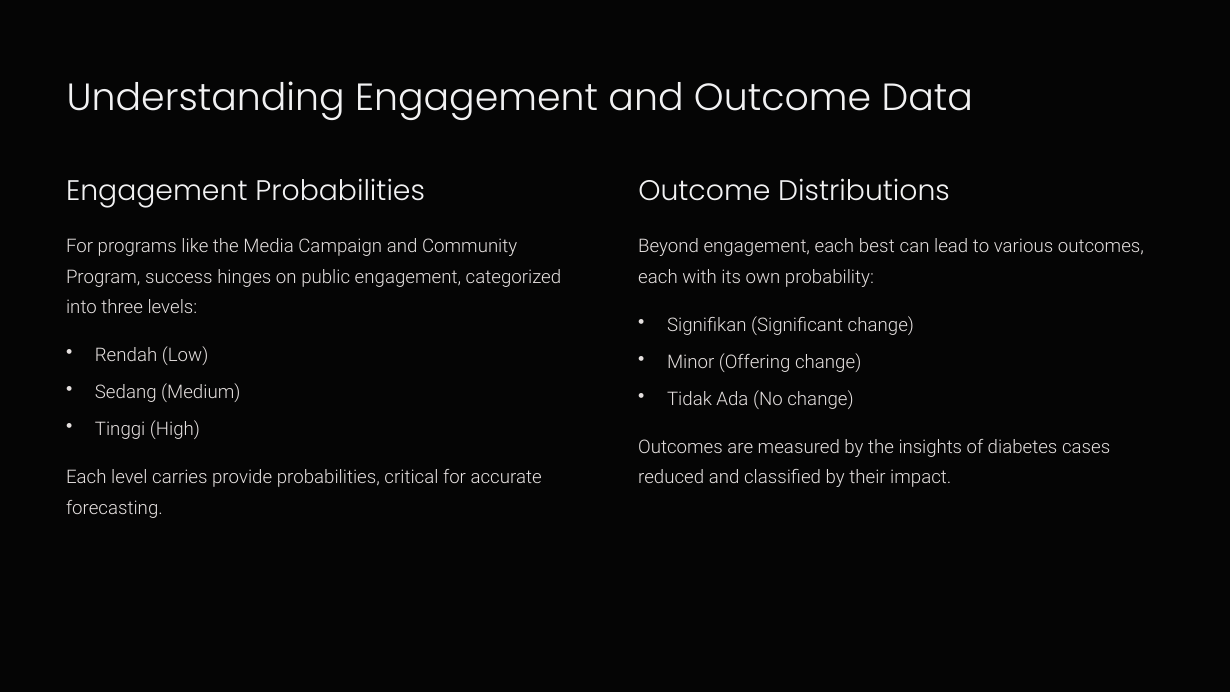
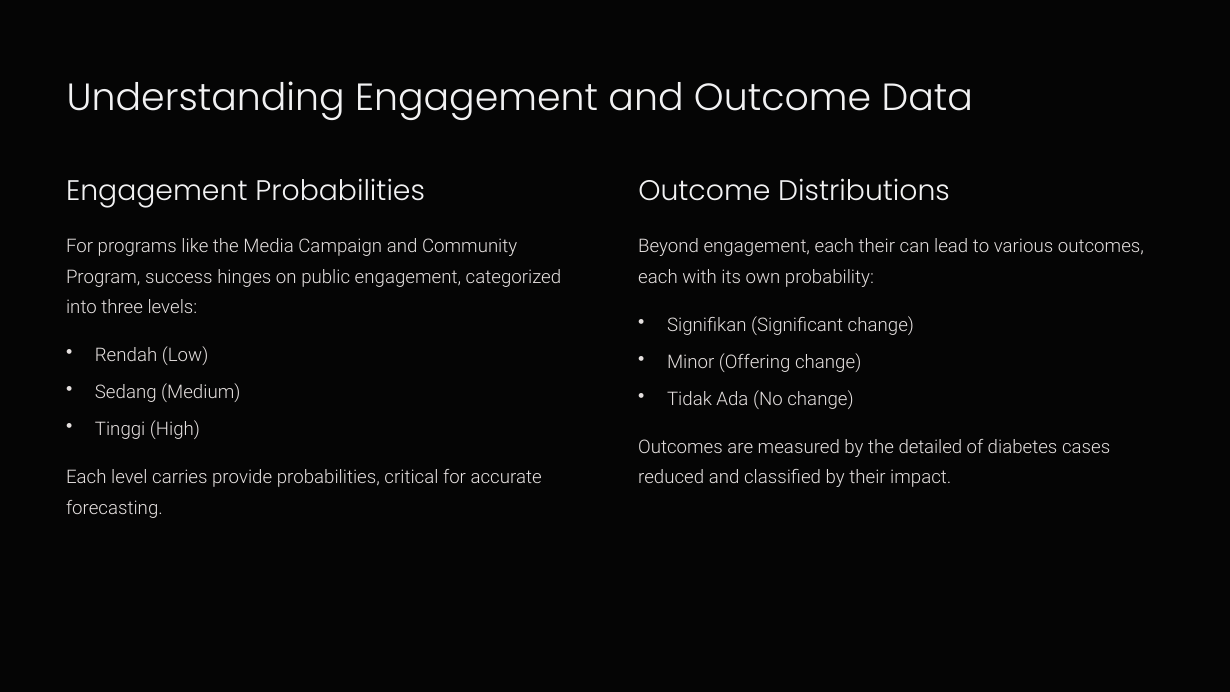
each best: best -> their
insights: insights -> detailed
